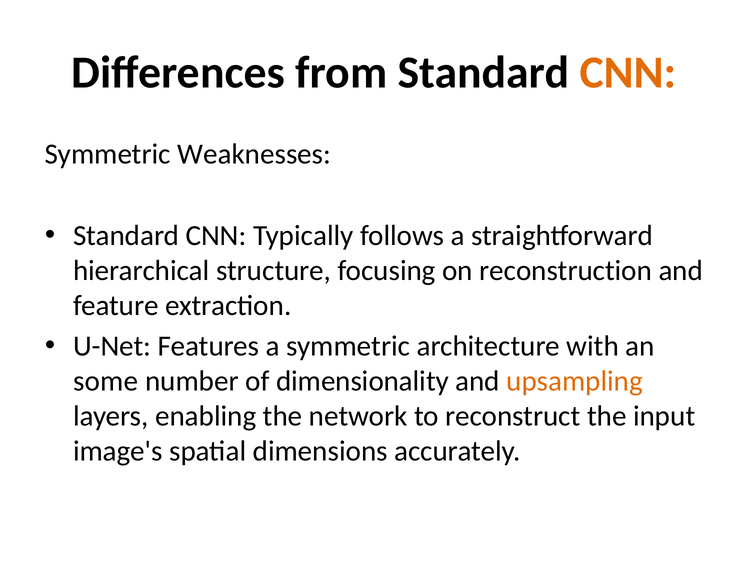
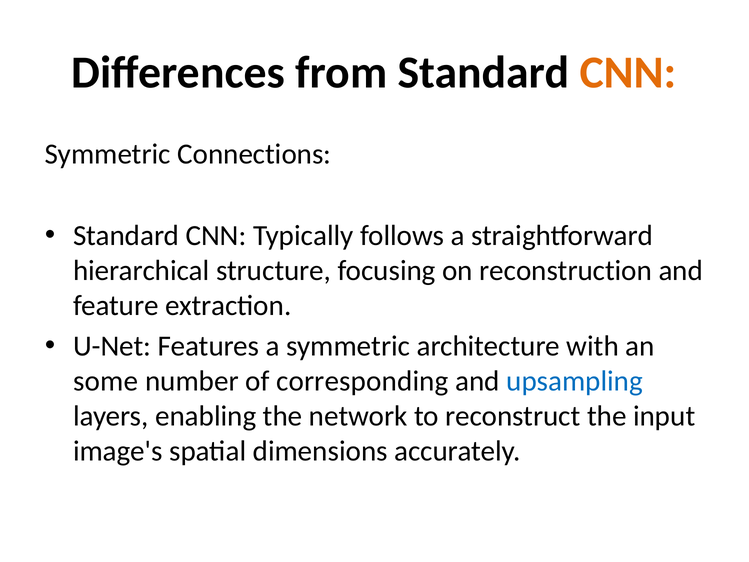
Weaknesses: Weaknesses -> Connections
dimensionality: dimensionality -> corresponding
upsampling colour: orange -> blue
